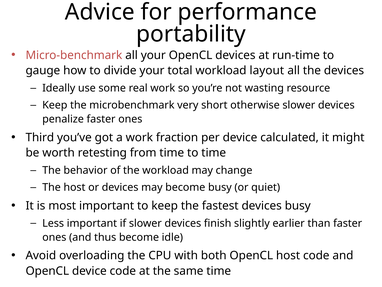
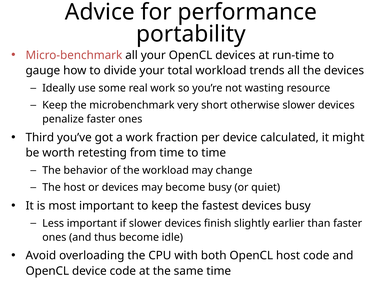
layout: layout -> trends
